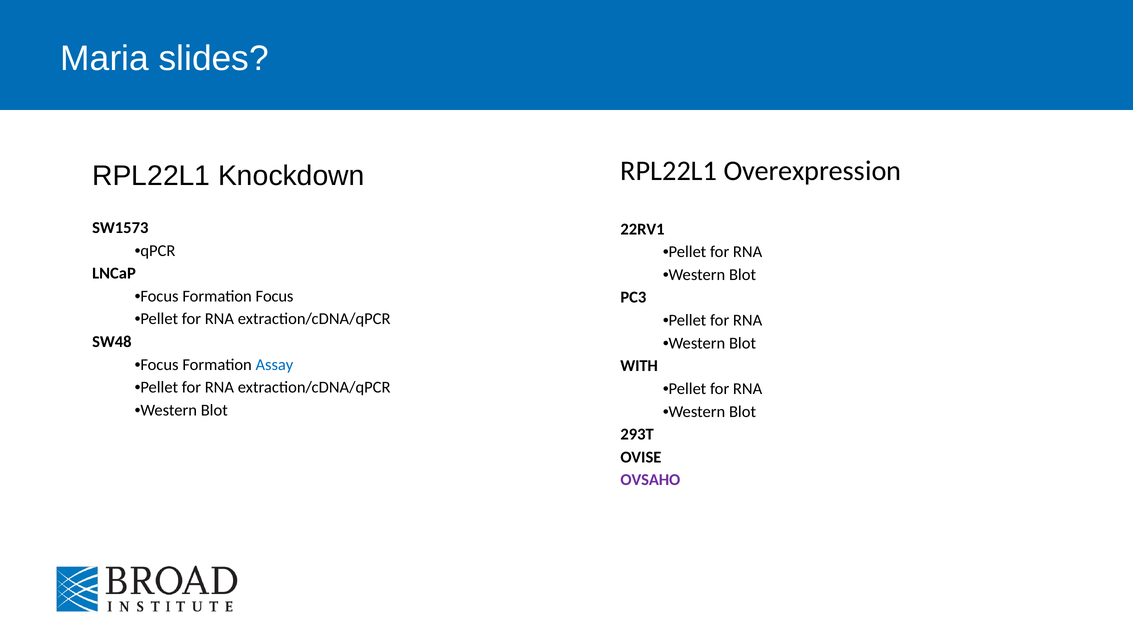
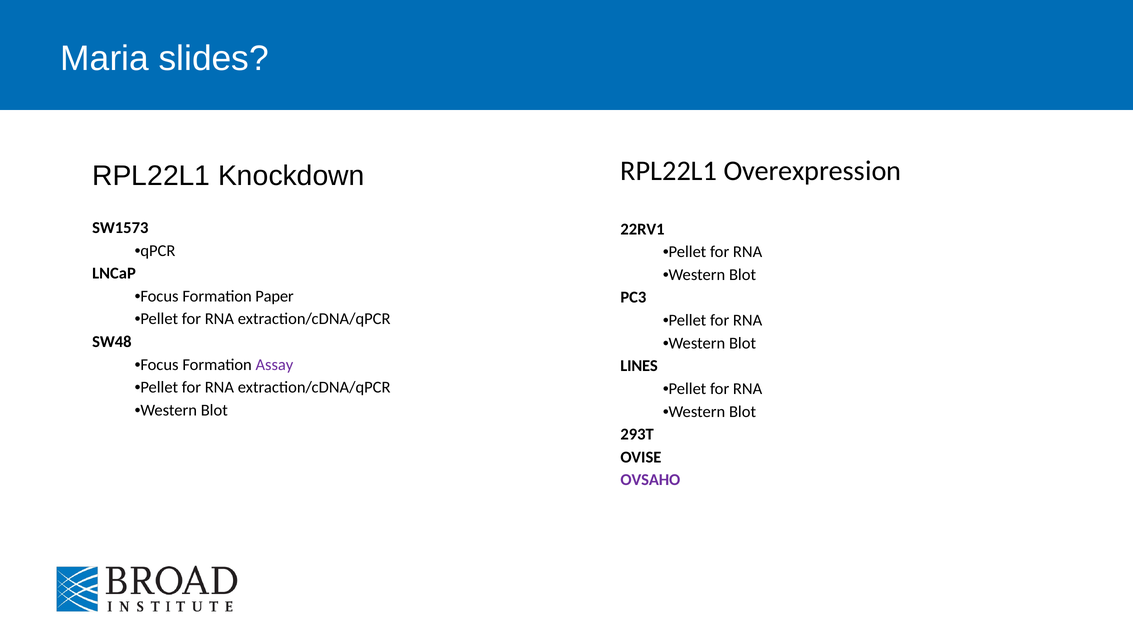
Formation Focus: Focus -> Paper
Assay colour: blue -> purple
WITH: WITH -> LINES
